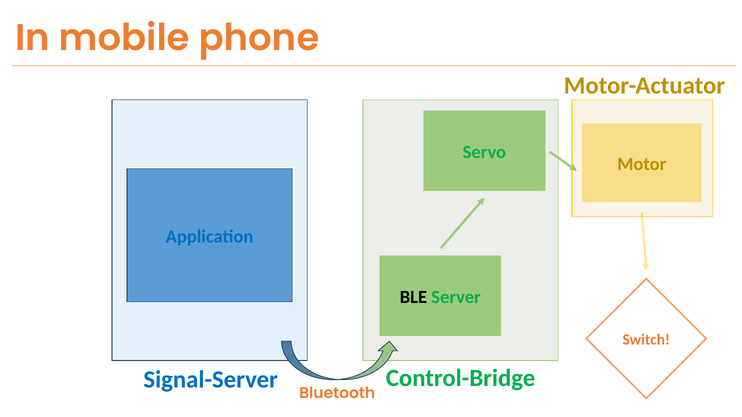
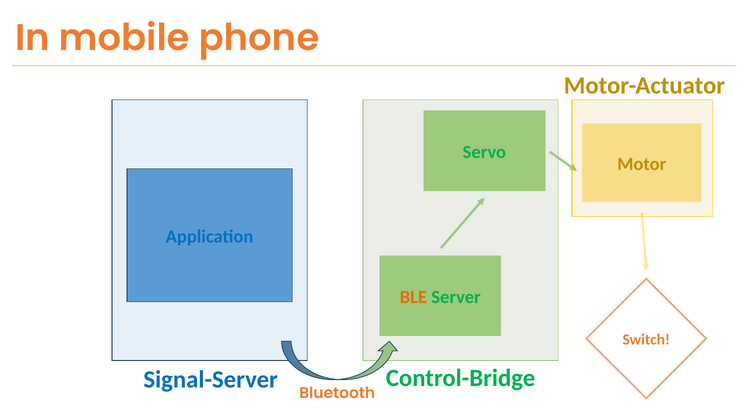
BLE colour: black -> orange
